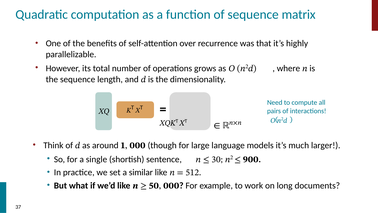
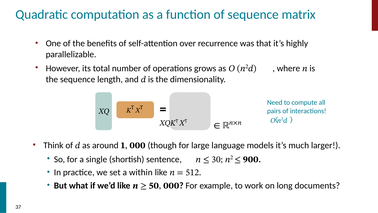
similar: similar -> within
